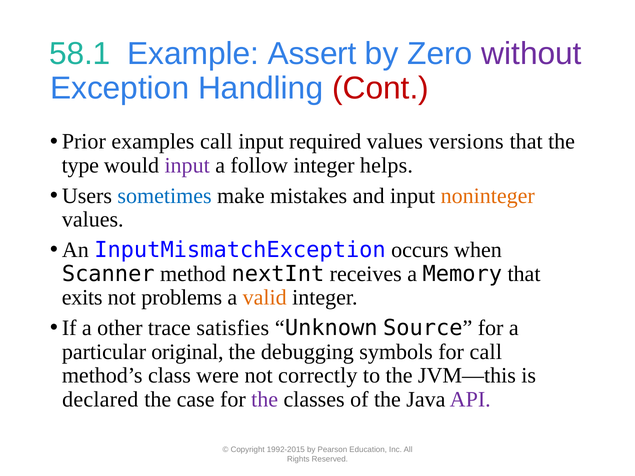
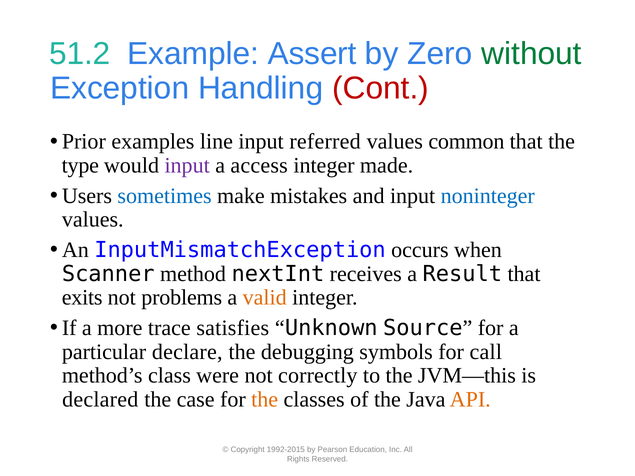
58.1: 58.1 -> 51.2
without colour: purple -> green
examples call: call -> line
required: required -> referred
versions: versions -> common
follow: follow -> access
helps: helps -> made
noninteger colour: orange -> blue
Memory: Memory -> Result
other: other -> more
original: original -> declare
the at (265, 400) colour: purple -> orange
API colour: purple -> orange
